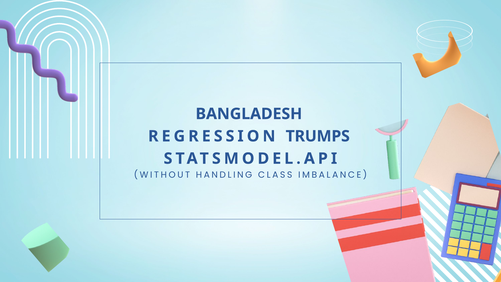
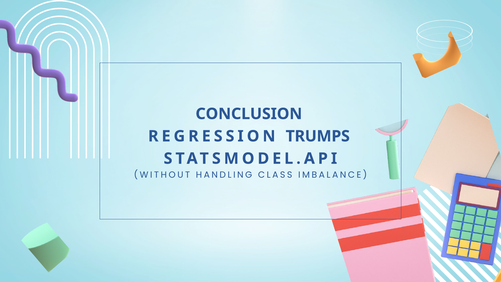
BANGLADESH: BANGLADESH -> CONCLUSION
